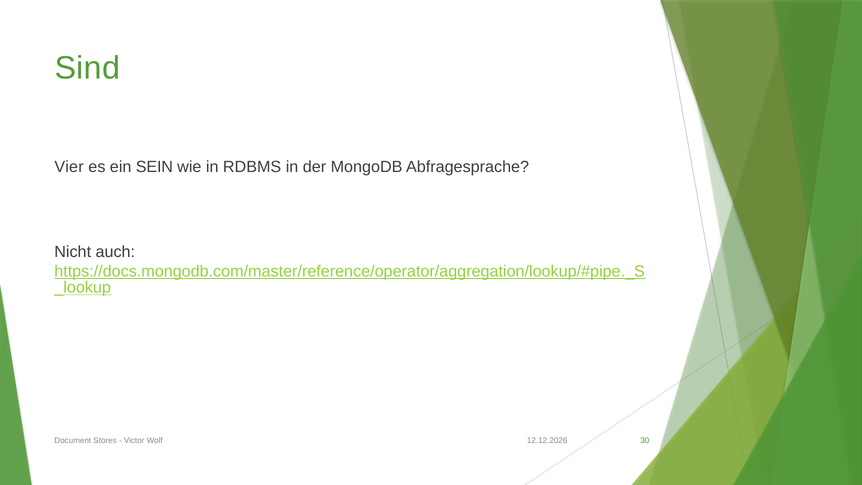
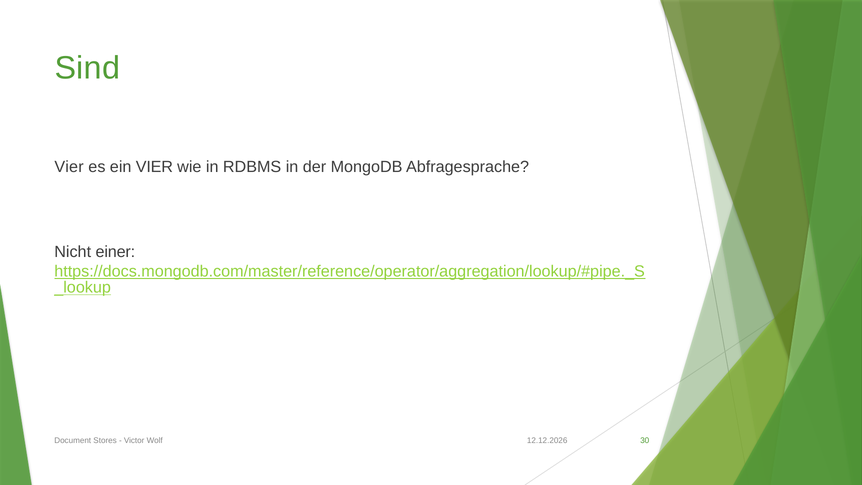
ein SEIN: SEIN -> VIER
auch: auch -> einer
